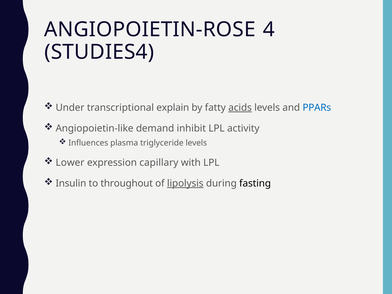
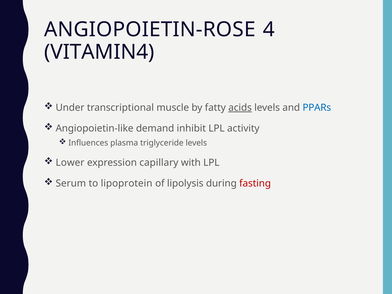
STUDIES4: STUDIES4 -> VITAMIN4
explain: explain -> muscle
Insulin: Insulin -> Serum
throughout: throughout -> lipoprotein
lipolysis underline: present -> none
fasting colour: black -> red
